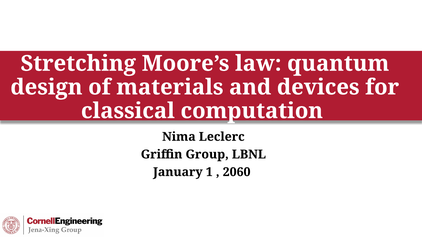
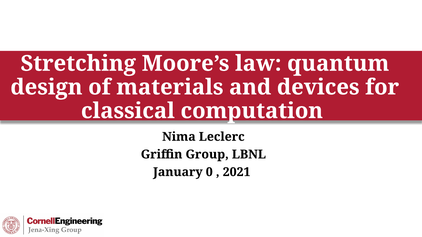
1: 1 -> 0
2060: 2060 -> 2021
